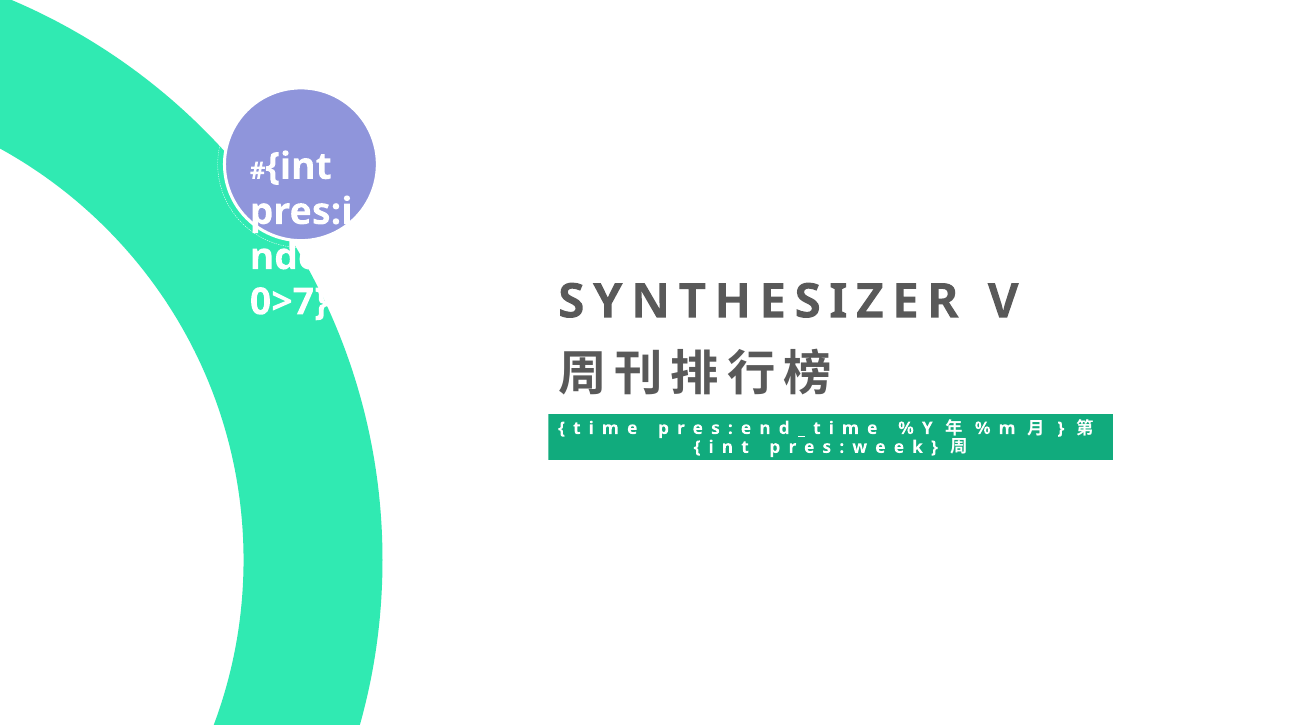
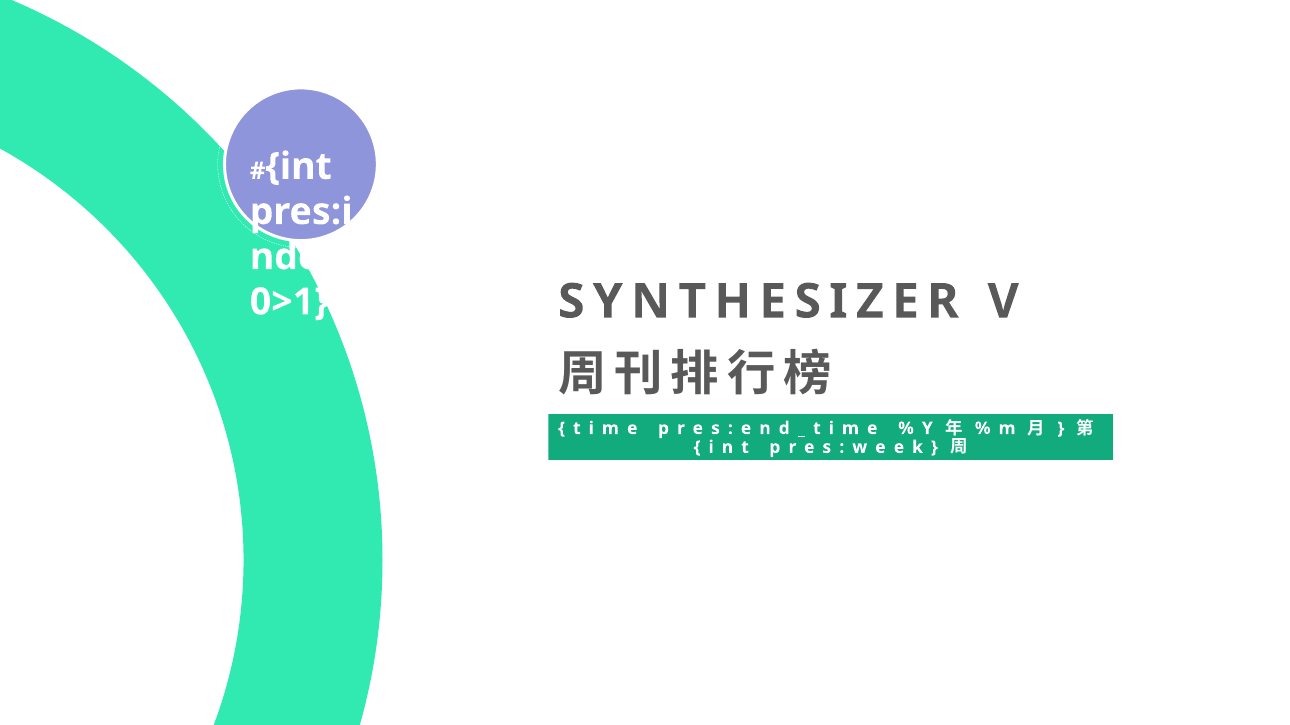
0>7: 0>7 -> 0>1
